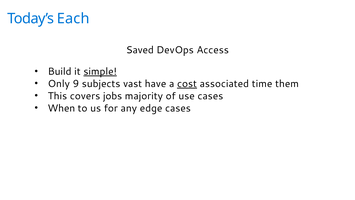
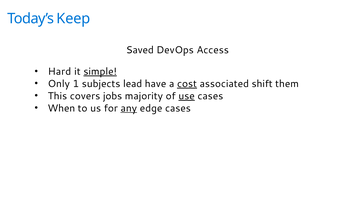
Each: Each -> Keep
Build: Build -> Hard
9: 9 -> 1
vast: vast -> lead
time: time -> shift
use underline: none -> present
any underline: none -> present
